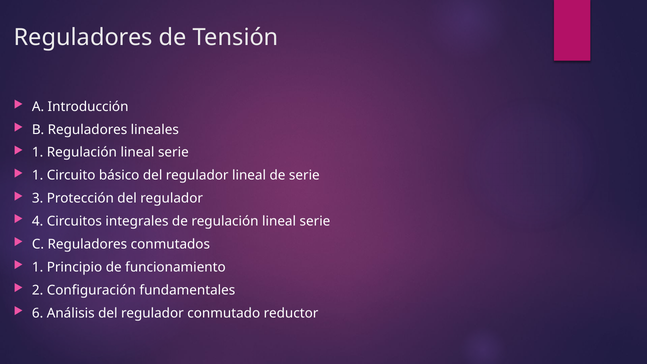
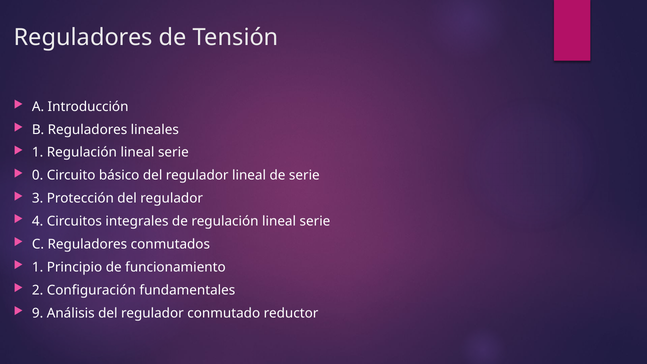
1 at (38, 175): 1 -> 0
6: 6 -> 9
